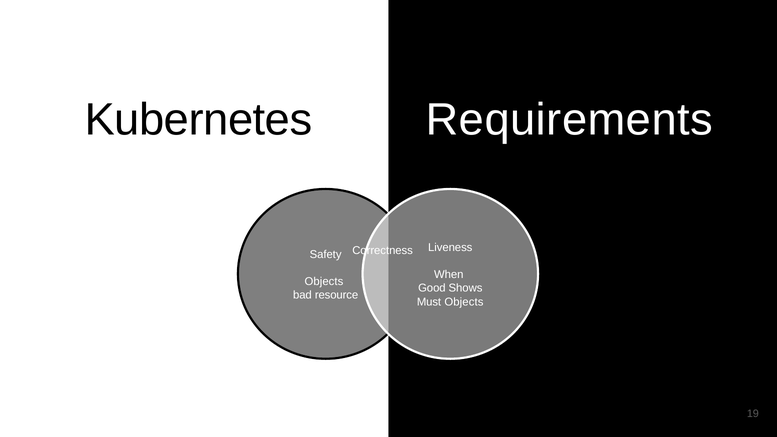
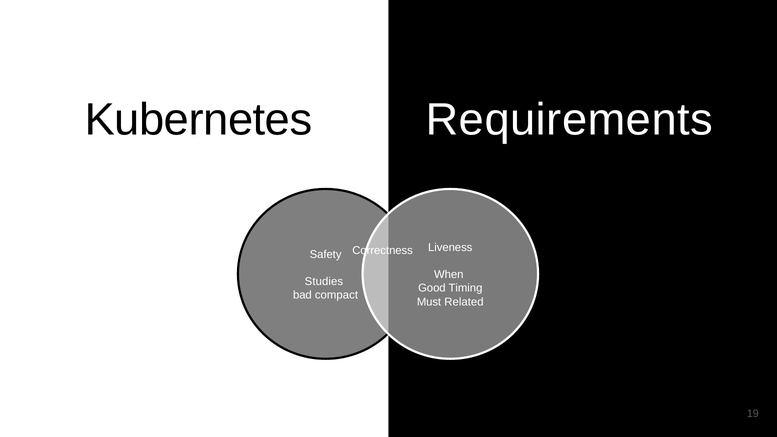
Objects at (324, 281): Objects -> Studies
Good Shows: Shows -> Timing
bad resource: resource -> compact
Must Objects: Objects -> Related
